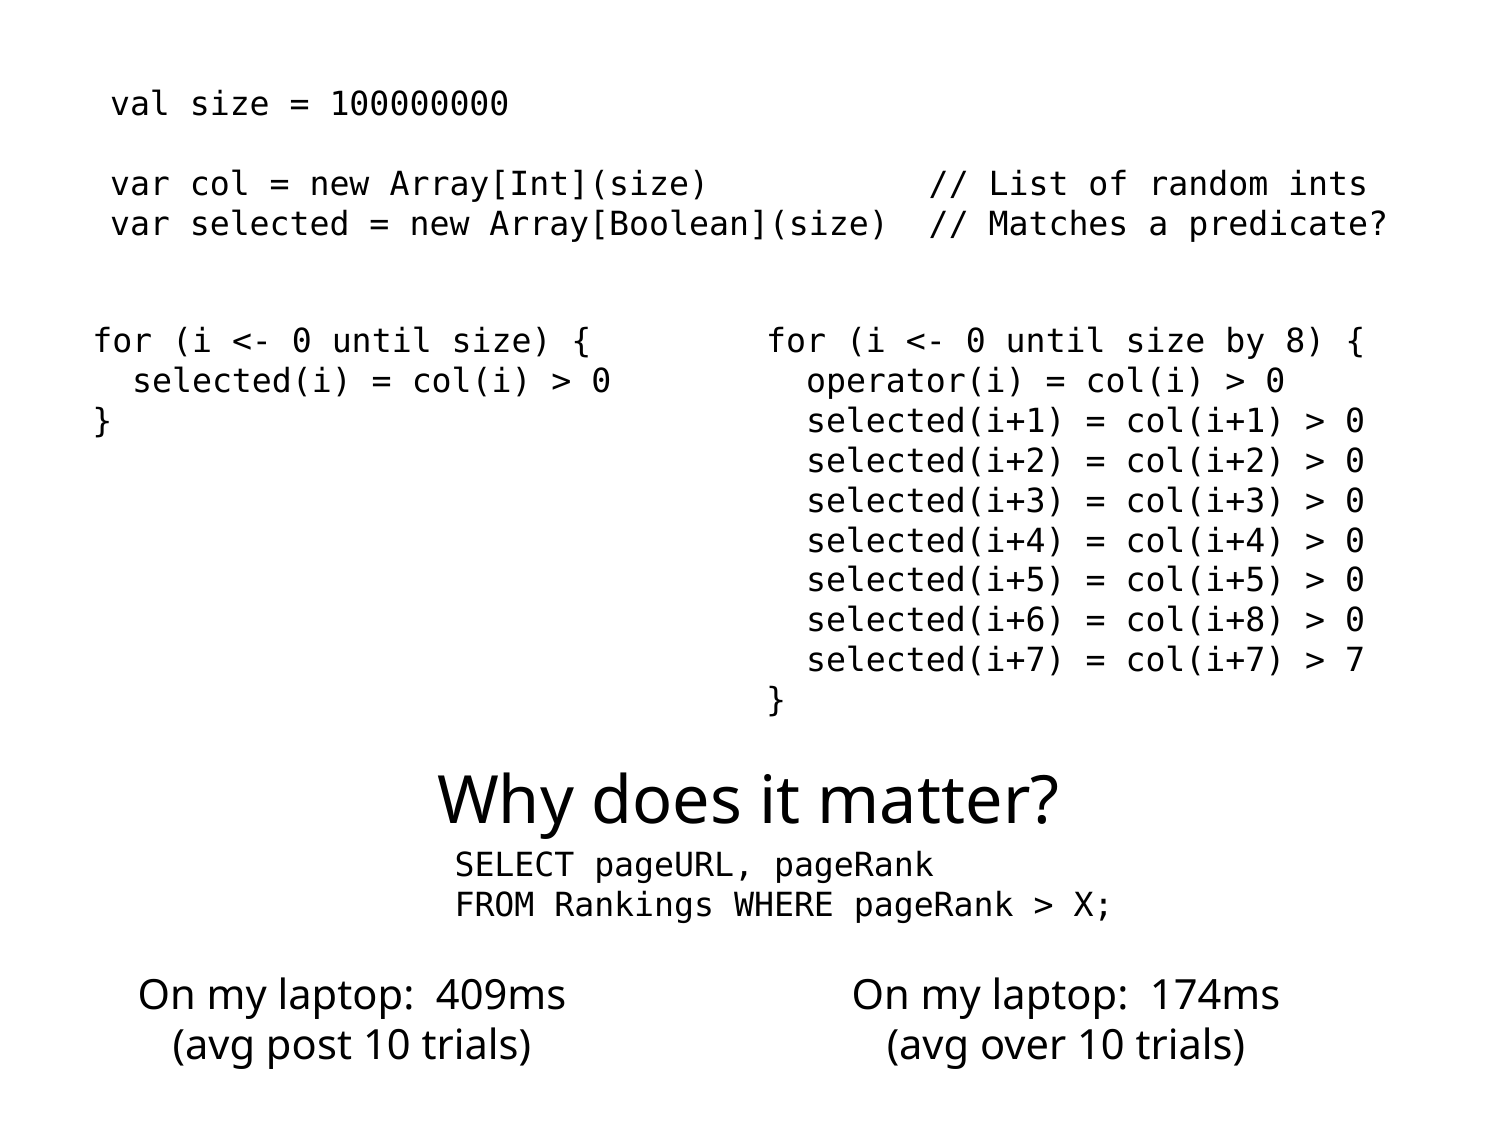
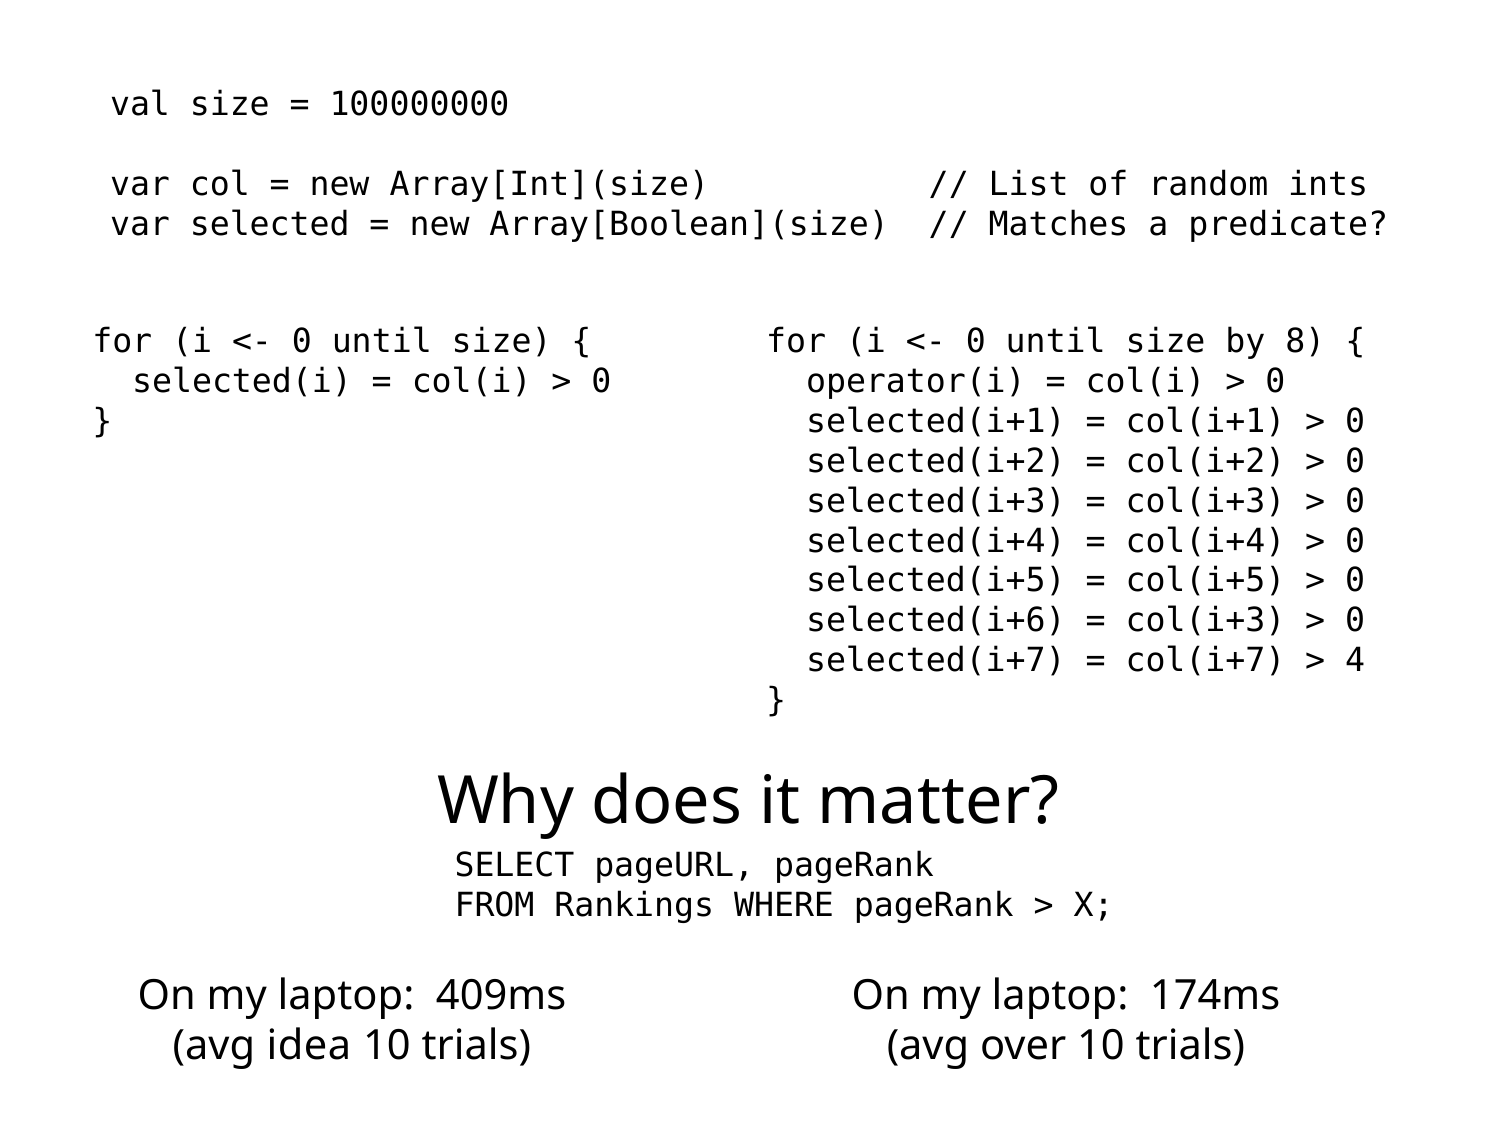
col(i+8 at (1205, 621): col(i+8 -> col(i+3
7: 7 -> 4
post: post -> idea
